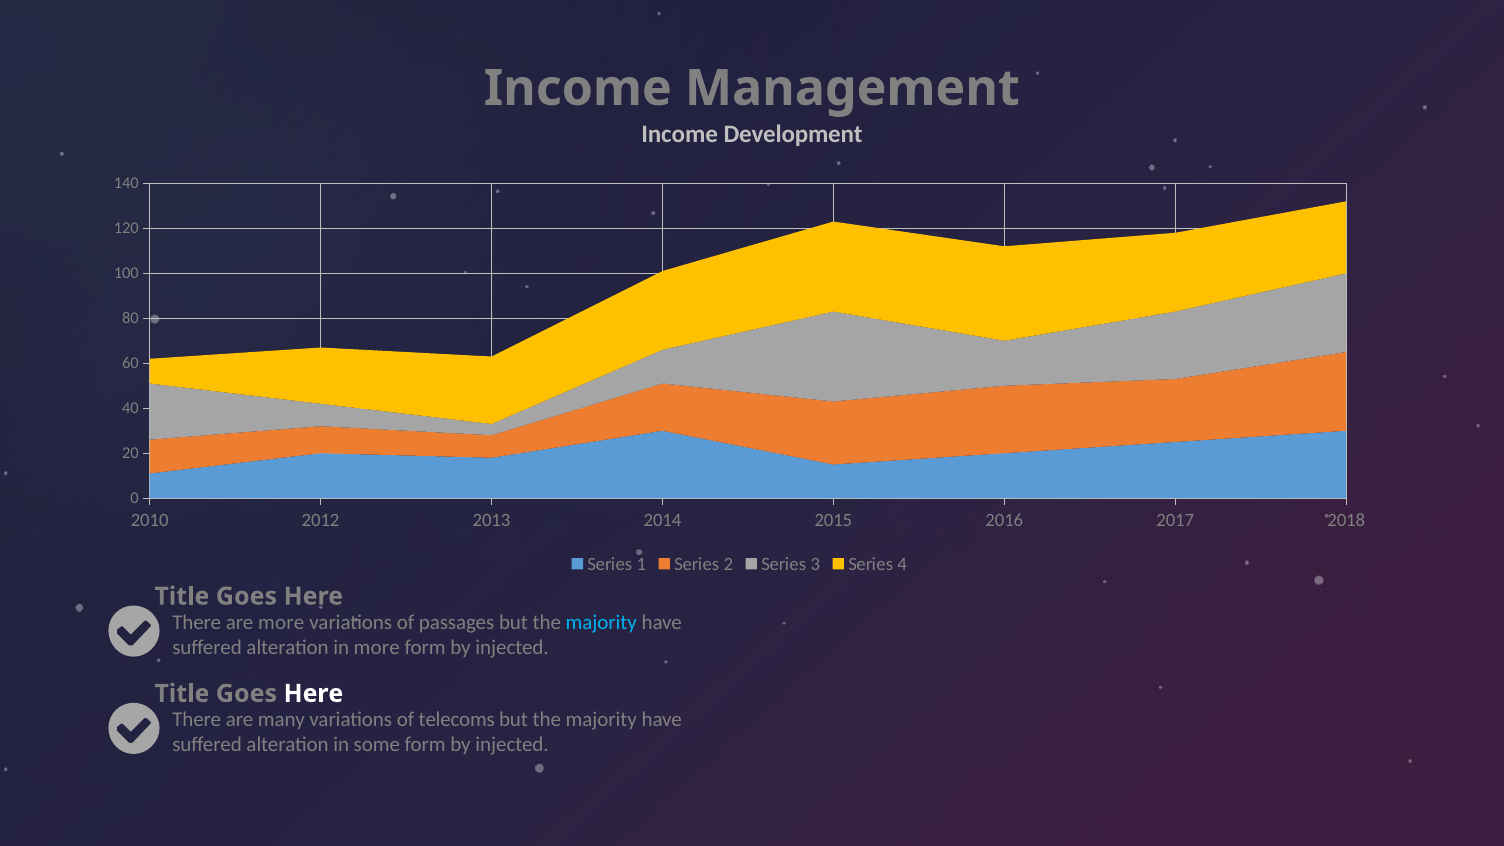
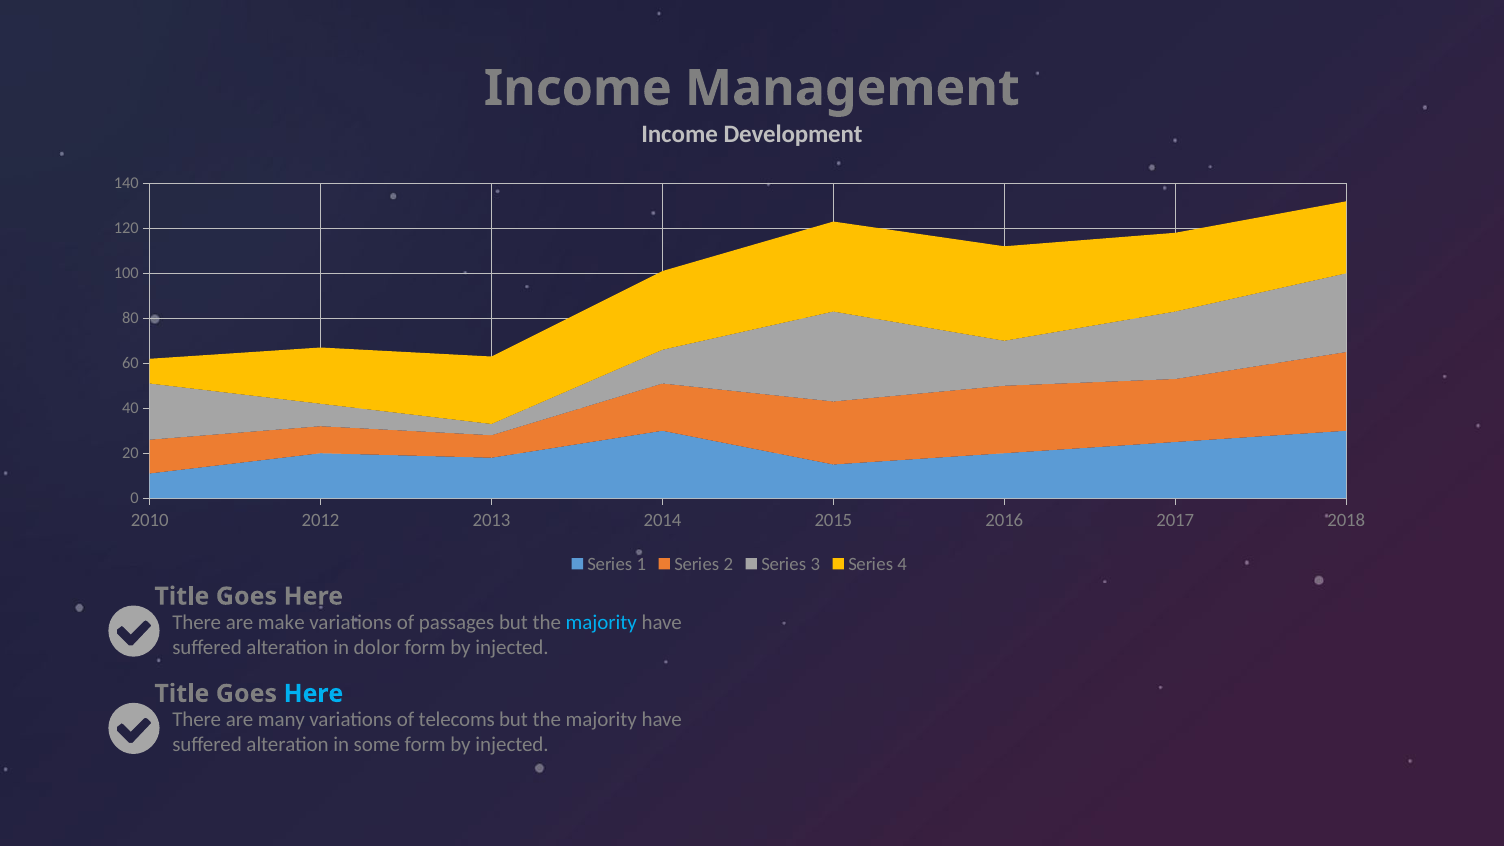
are more: more -> make
in more: more -> dolor
Here at (313, 694) colour: white -> light blue
